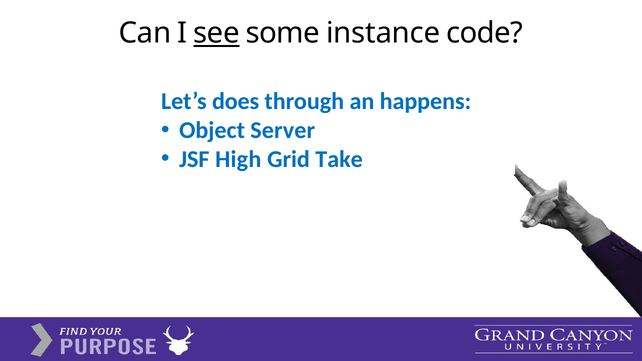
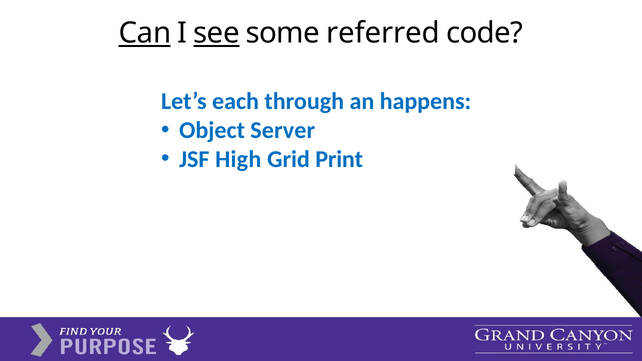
Can underline: none -> present
instance: instance -> referred
does: does -> each
Take: Take -> Print
